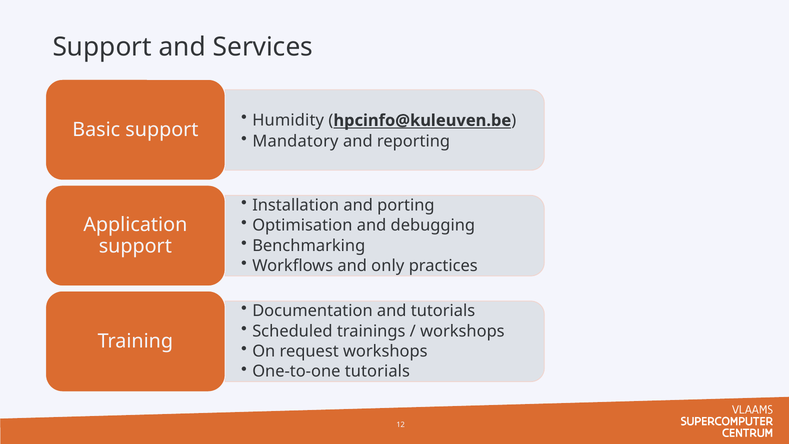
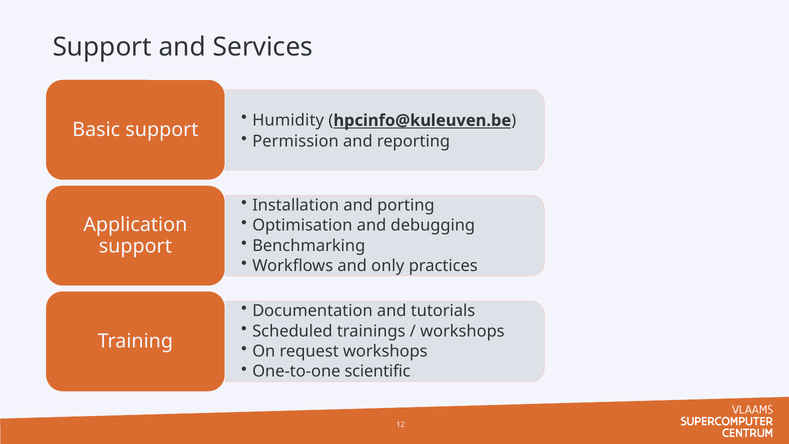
Mandatory: Mandatory -> Permission
One-to-one tutorials: tutorials -> scientific
